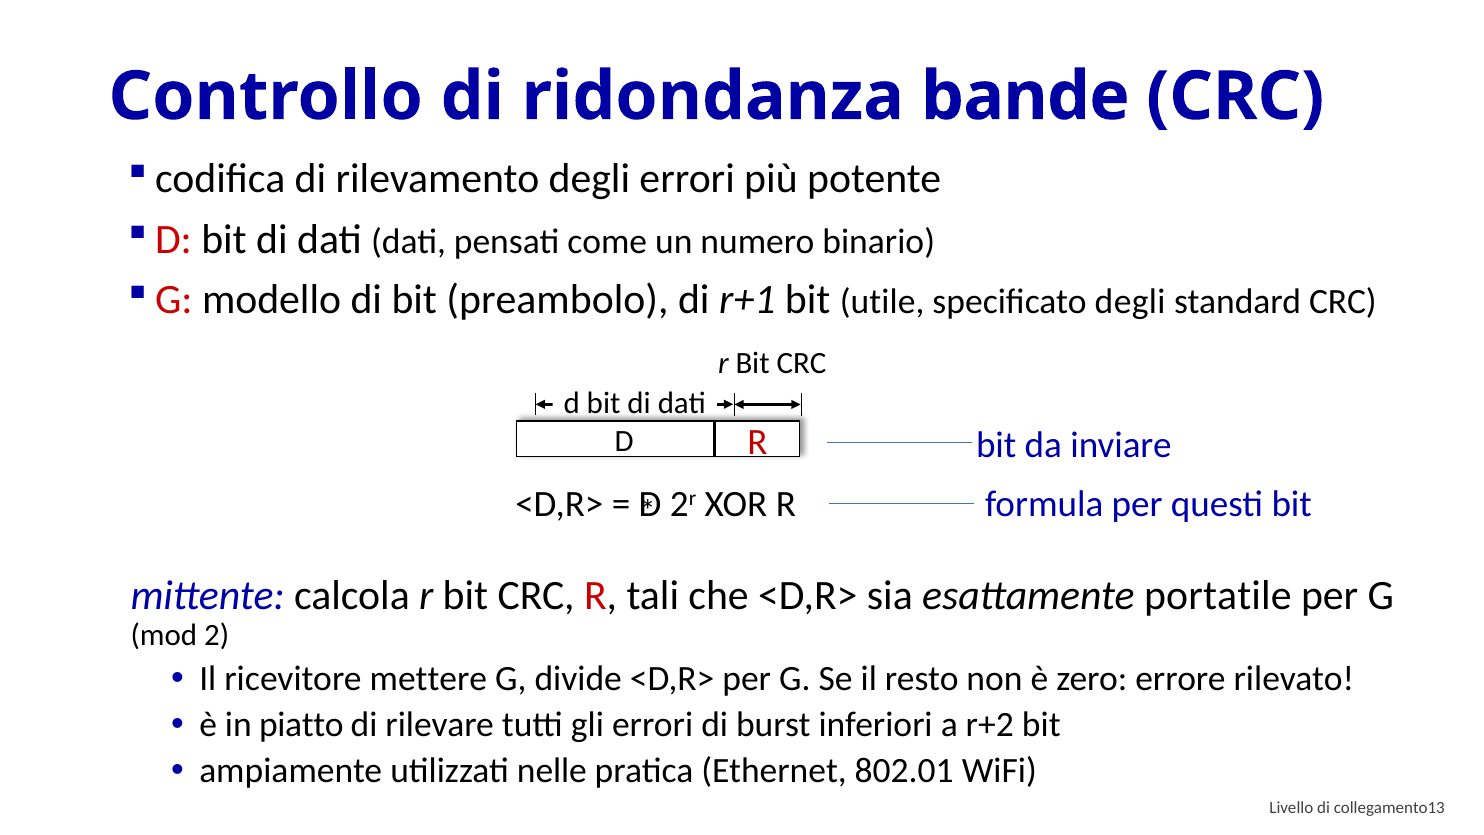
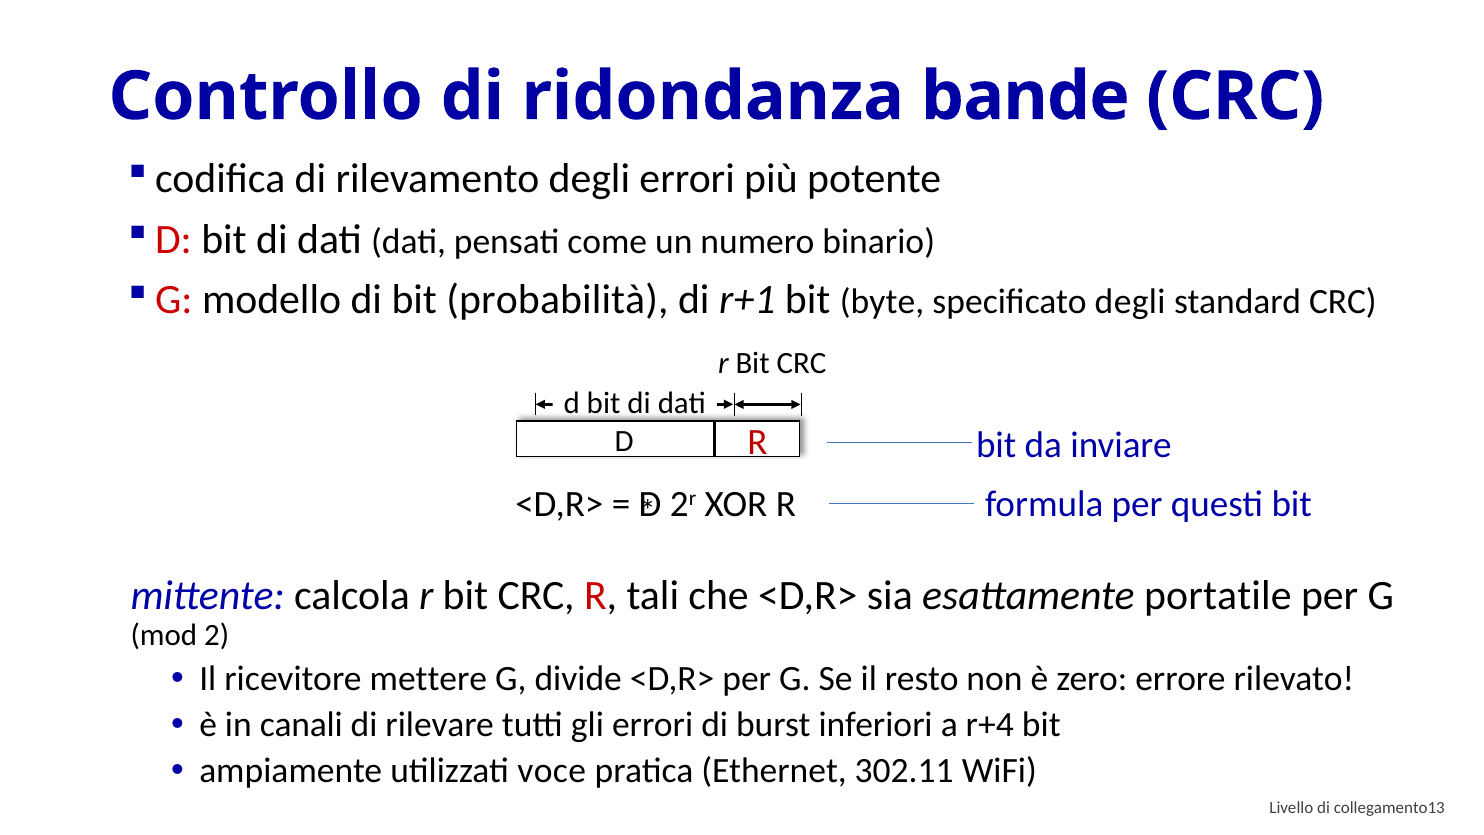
preambolo: preambolo -> probabilità
utile: utile -> byte
piatto: piatto -> canali
r+2: r+2 -> r+4
nelle: nelle -> voce
802.01: 802.01 -> 302.11
